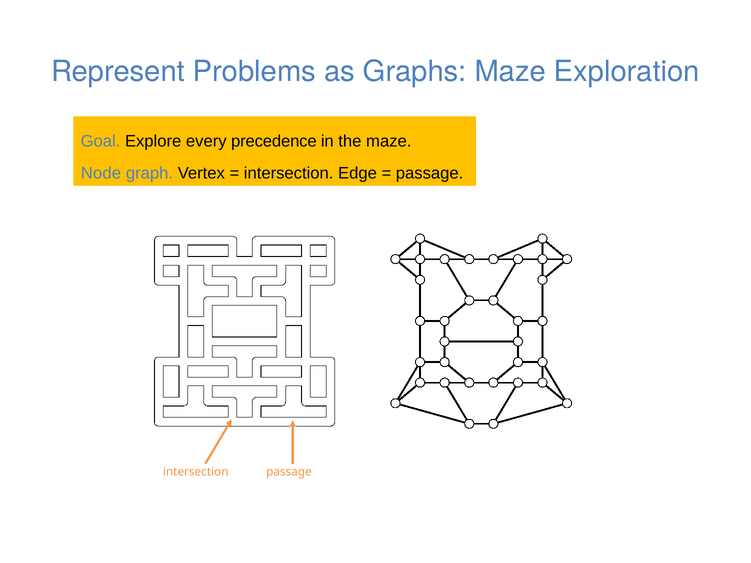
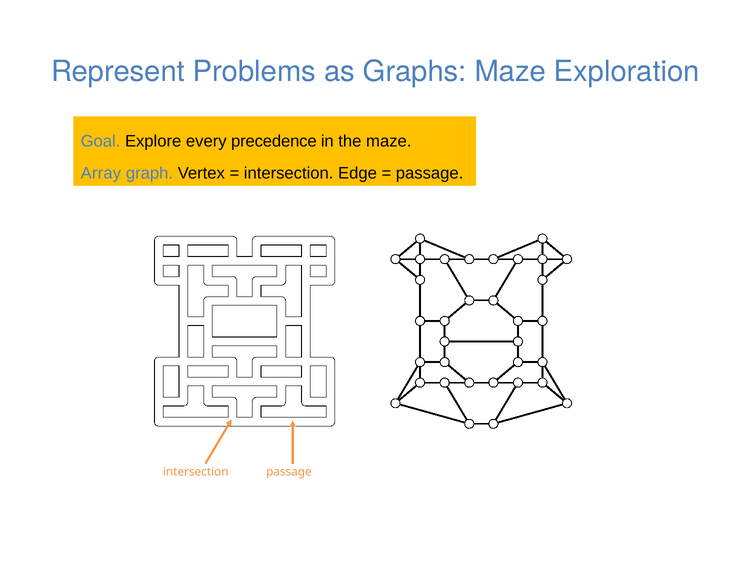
Node: Node -> Array
